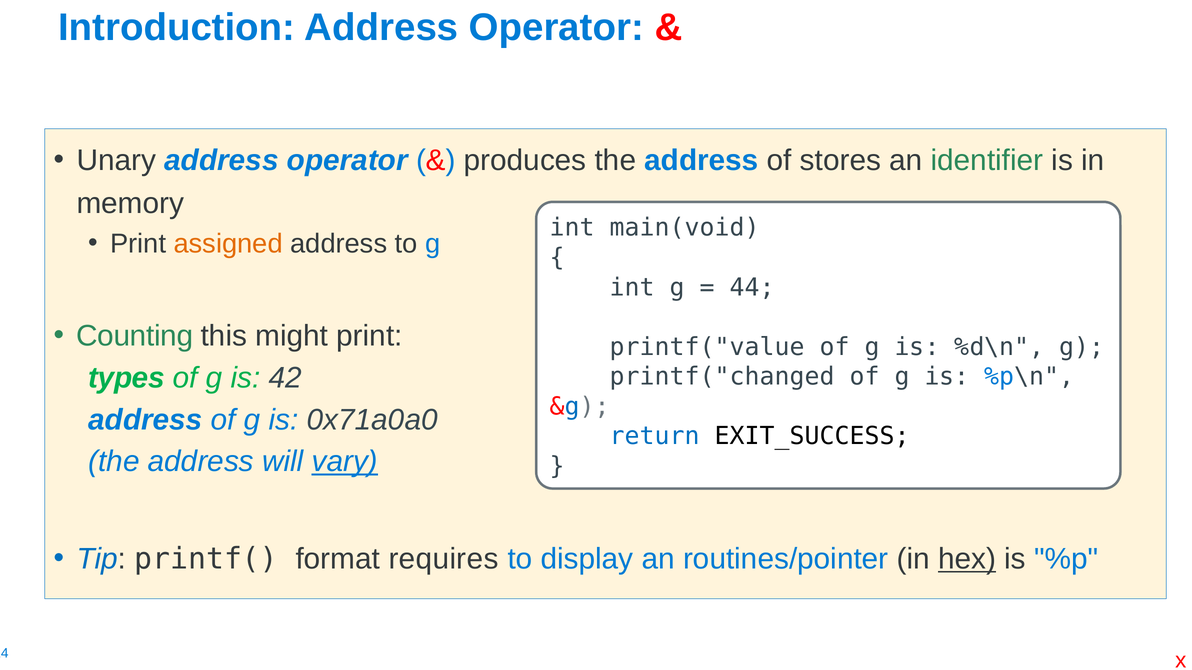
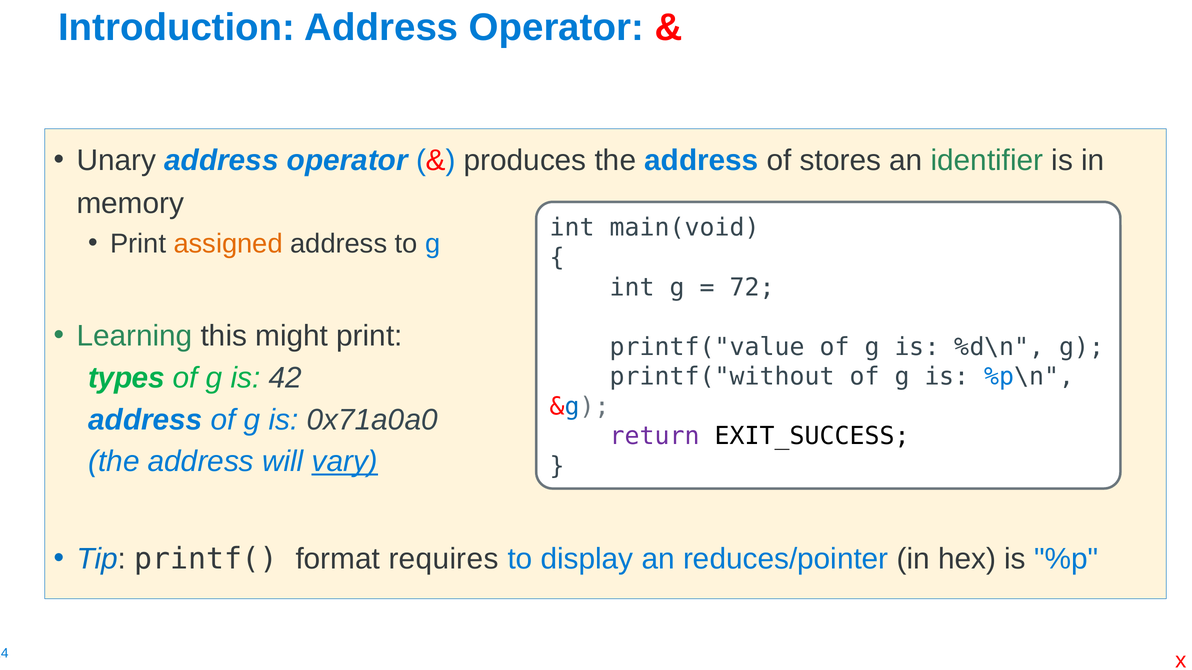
44: 44 -> 72
Counting: Counting -> Learning
printf("changed: printf("changed -> printf("without
return colour: blue -> purple
routines/pointer: routines/pointer -> reduces/pointer
hex underline: present -> none
